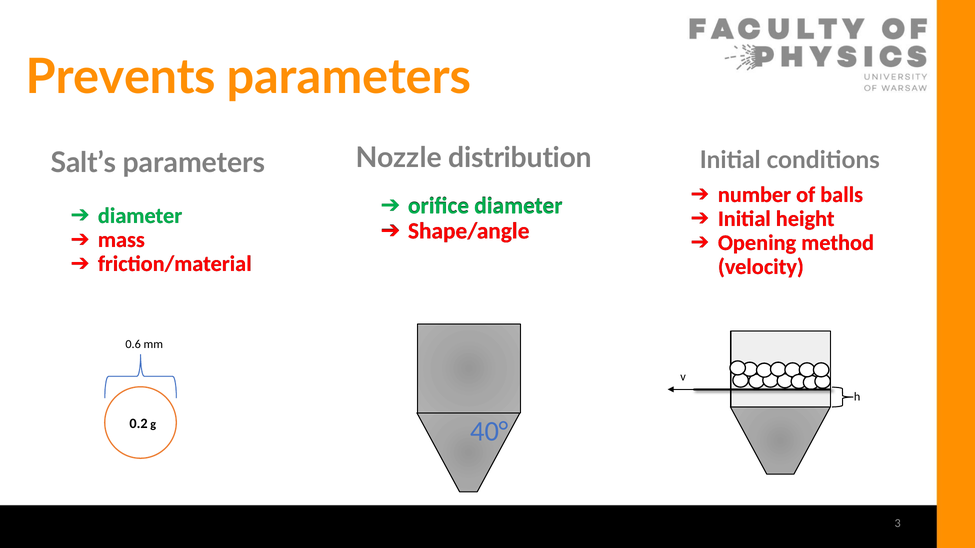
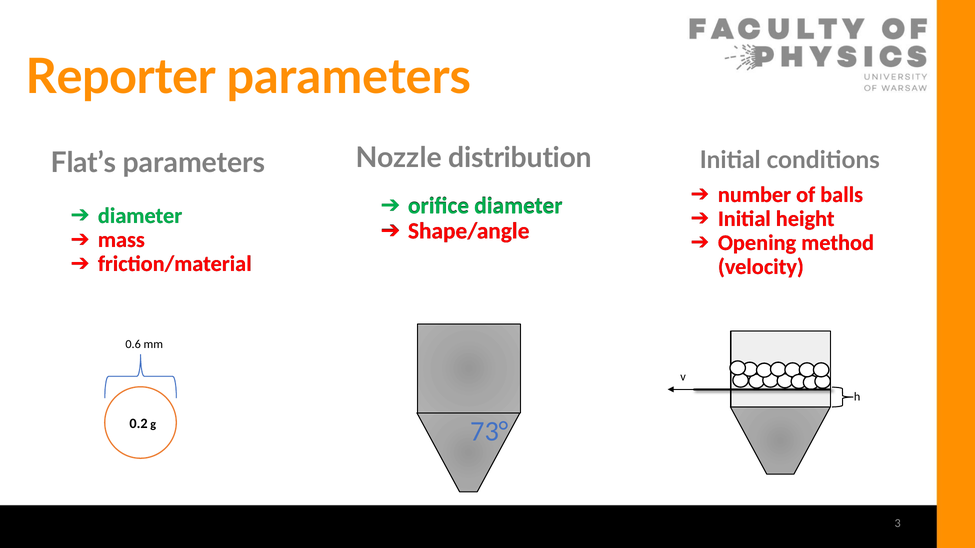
Prevents: Prevents -> Reporter
Salt’s: Salt’s -> Flat’s
40°: 40° -> 73°
